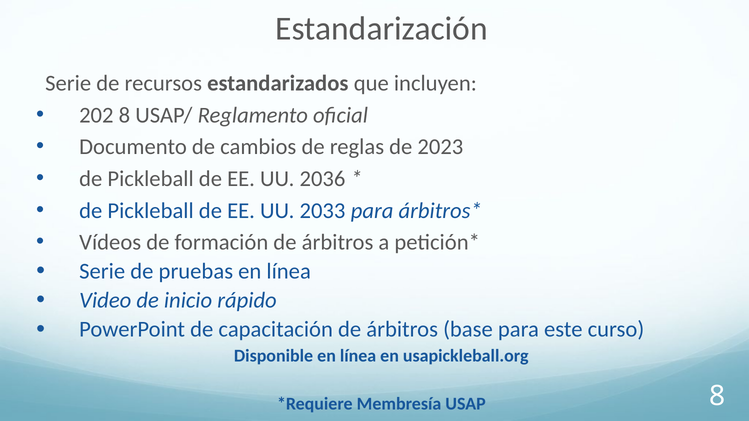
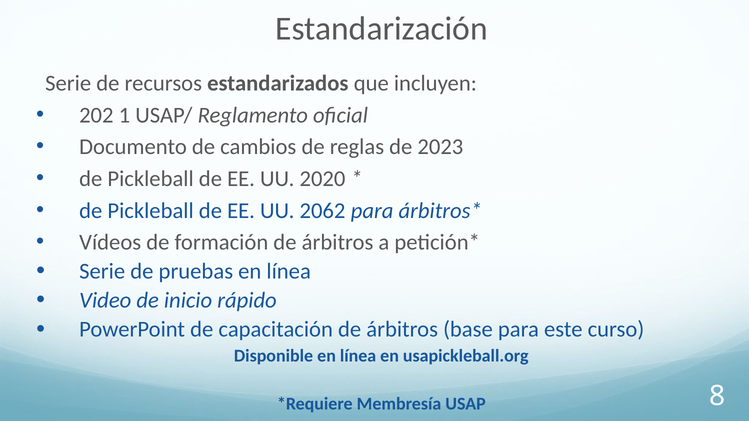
202 8: 8 -> 1
2036: 2036 -> 2020
2033: 2033 -> 2062
